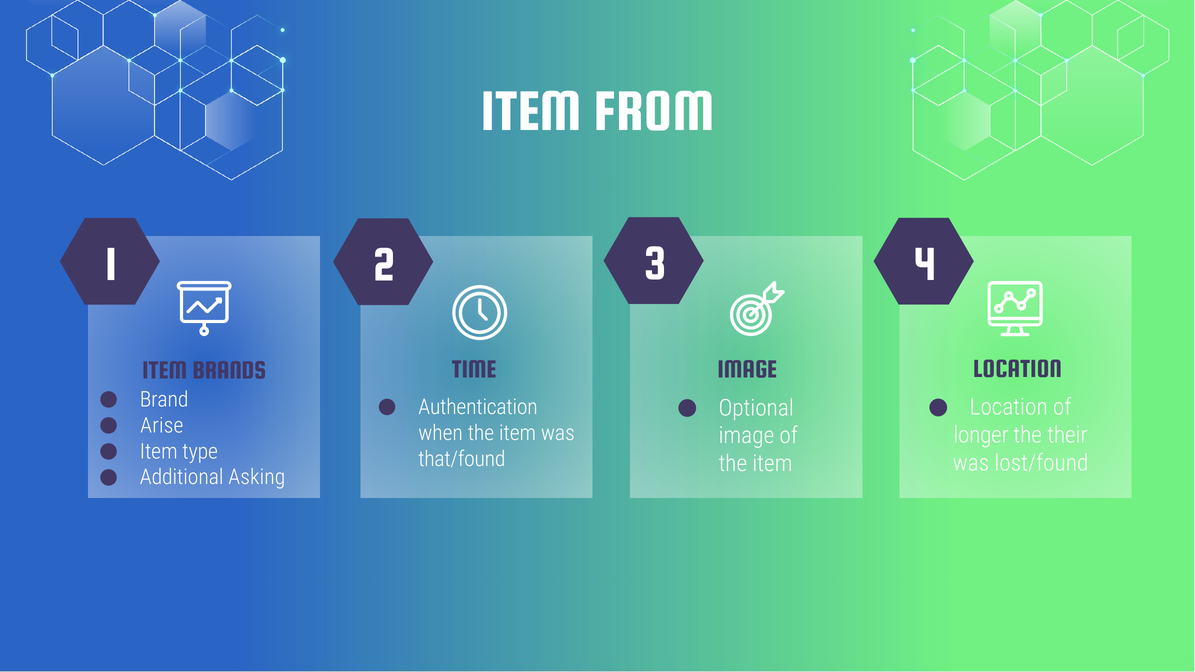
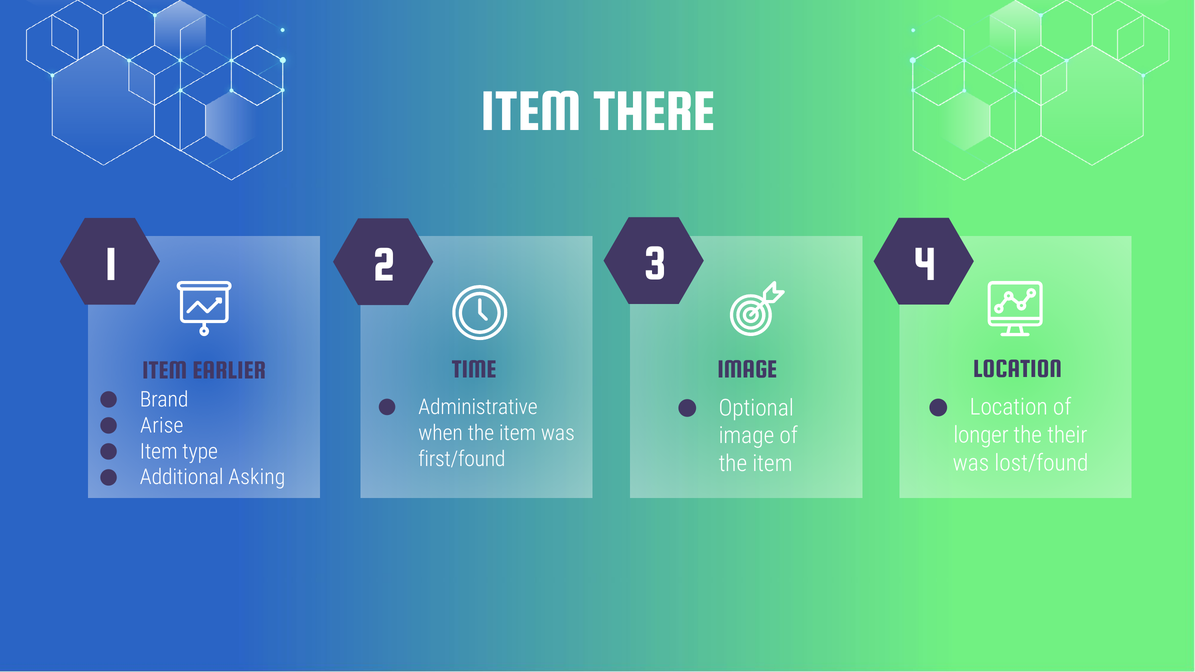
FROM: FROM -> THERE
BRANDS: BRANDS -> EARLIER
Authentication: Authentication -> Administrative
that/found: that/found -> first/found
